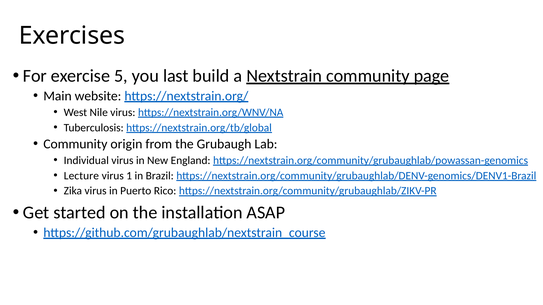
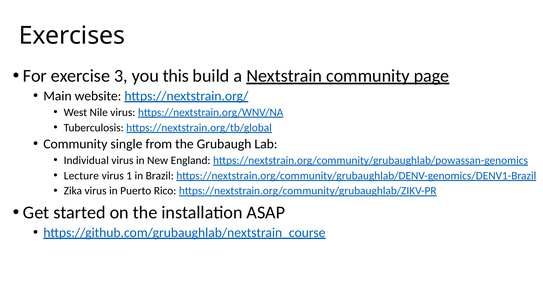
5: 5 -> 3
last: last -> this
origin: origin -> single
